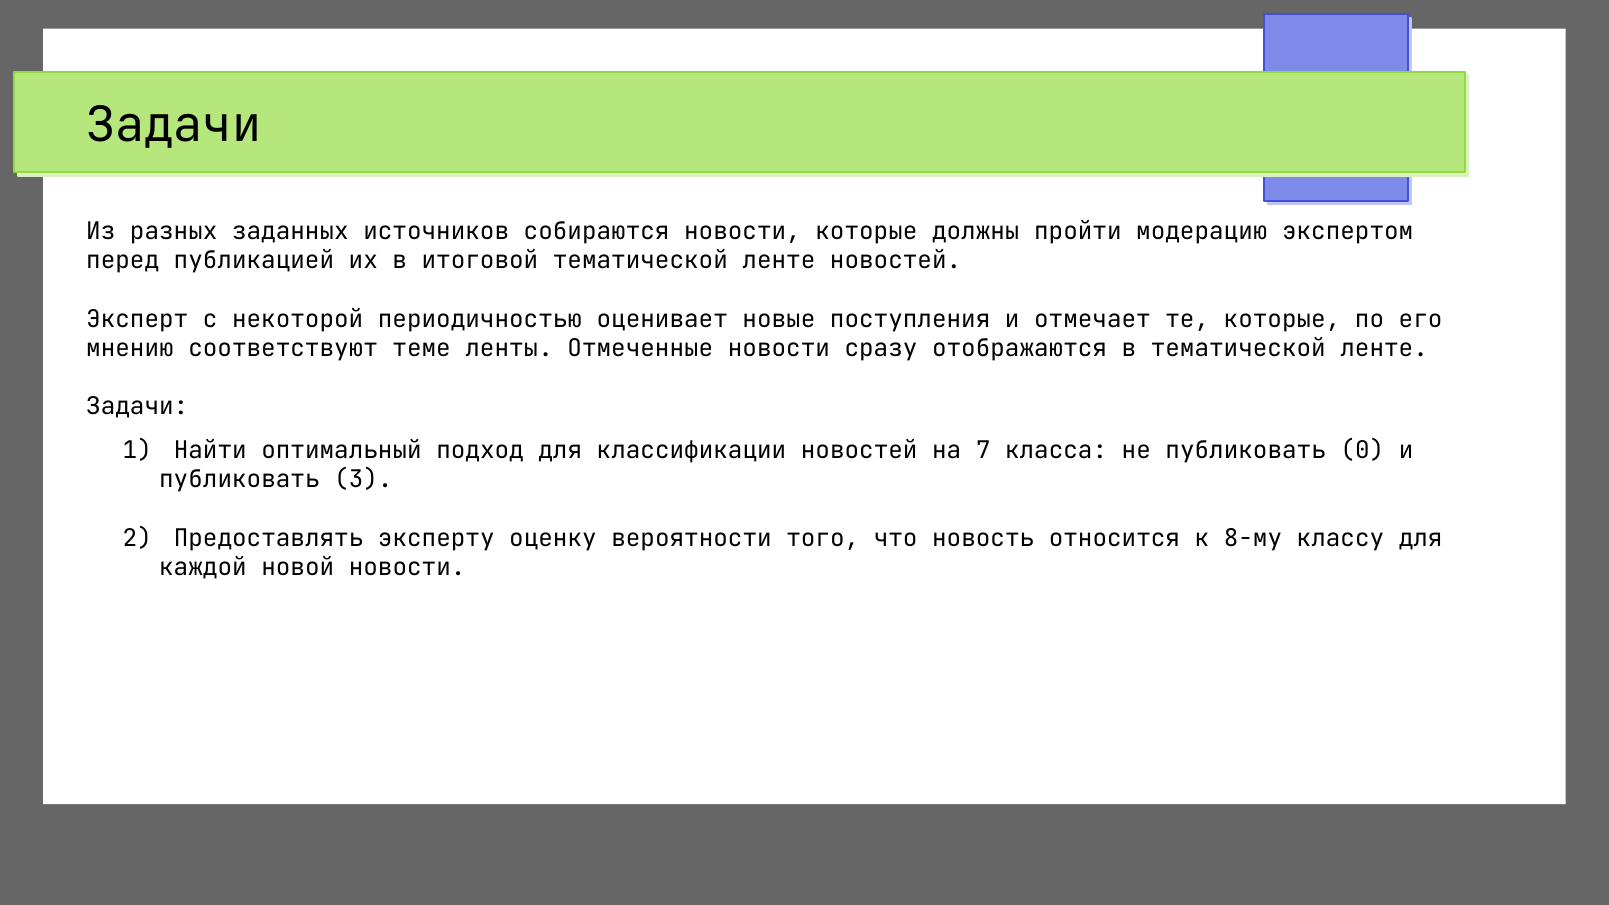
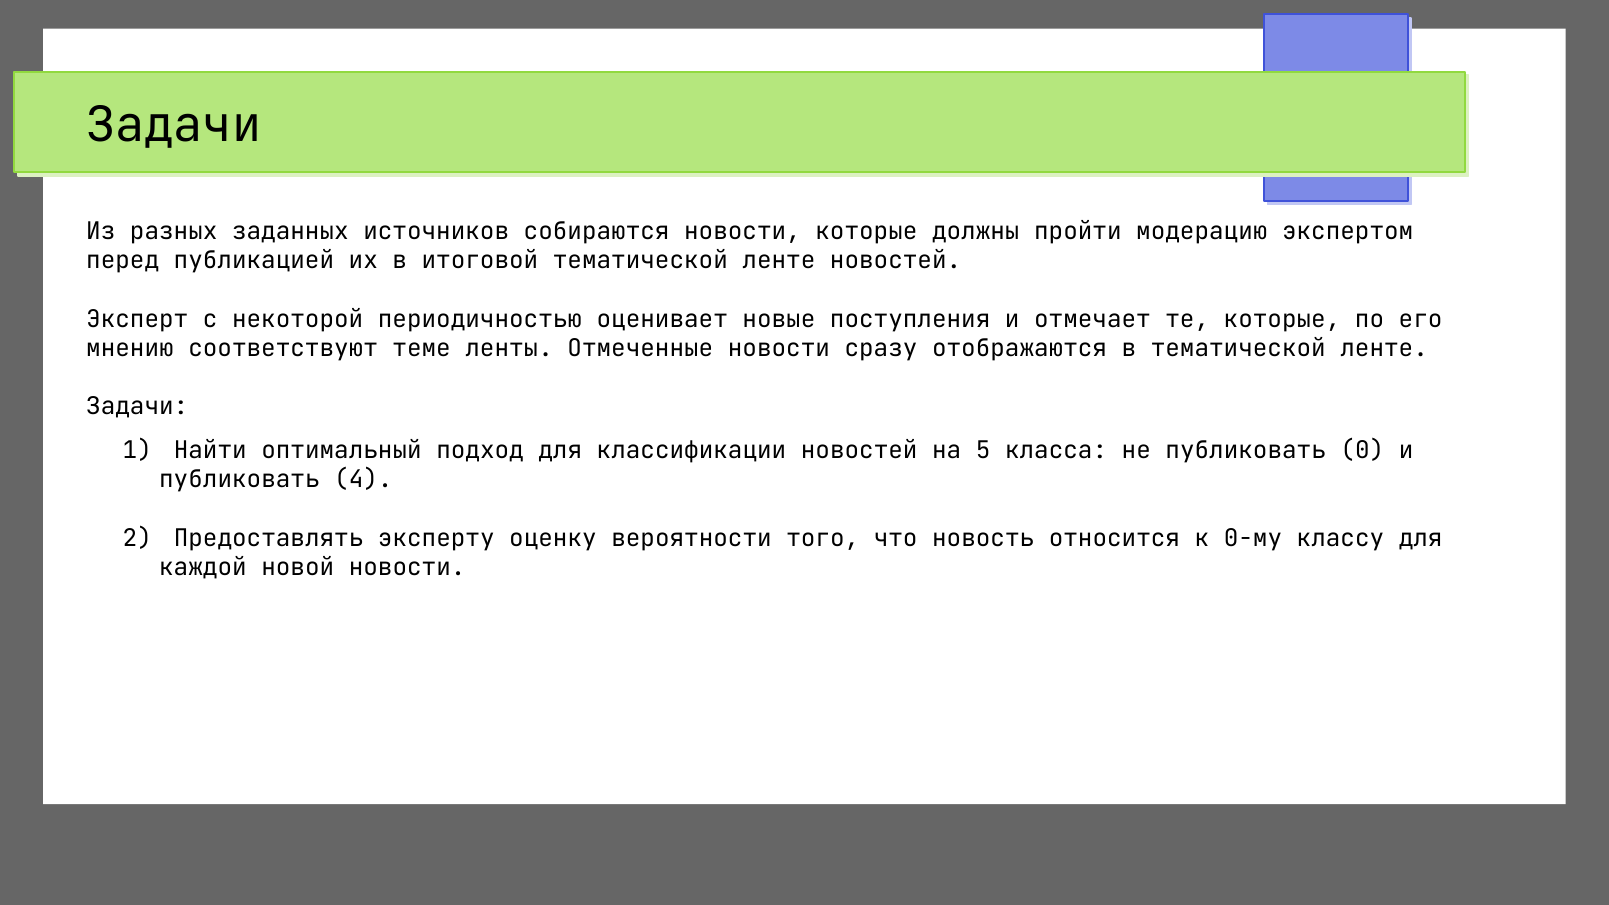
7: 7 -> 5
3: 3 -> 4
8-му: 8-му -> 0-му
